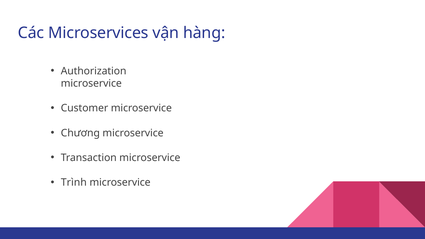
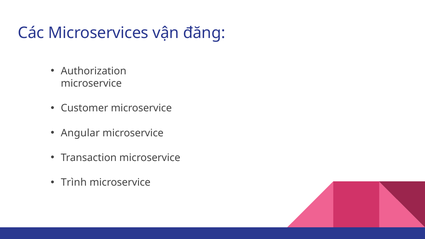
hàng: hàng -> đăng
Chương: Chương -> Angular
